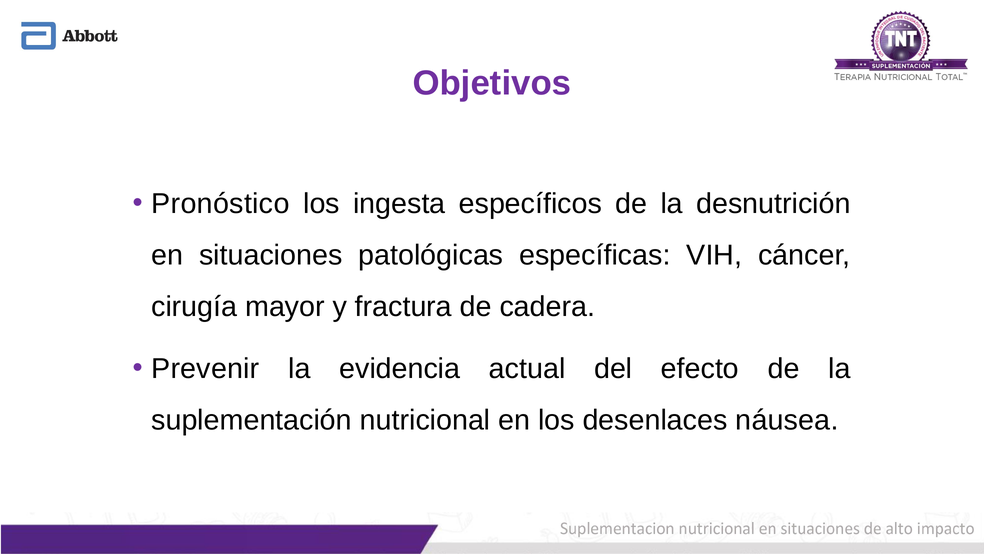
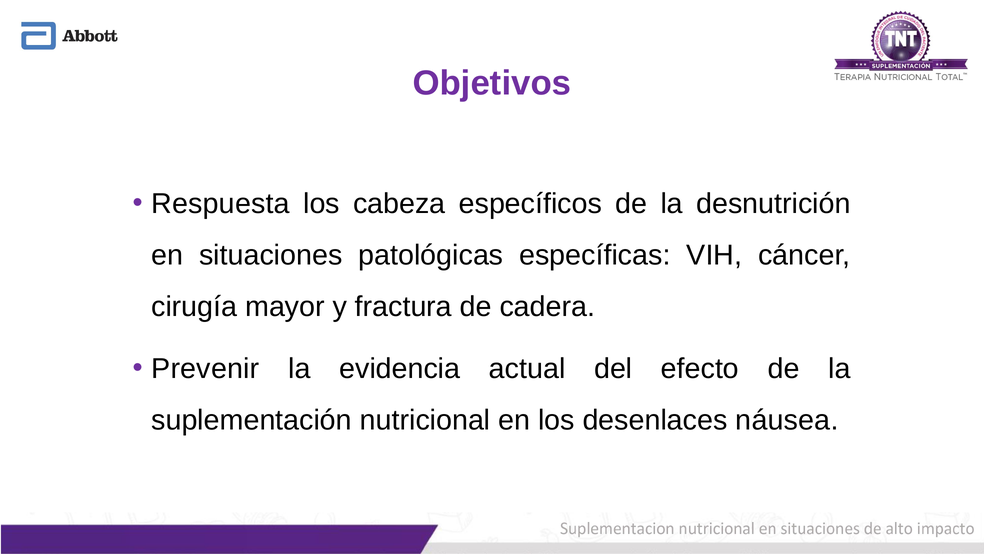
Pronóstico: Pronóstico -> Respuesta
ingesta: ingesta -> cabeza
